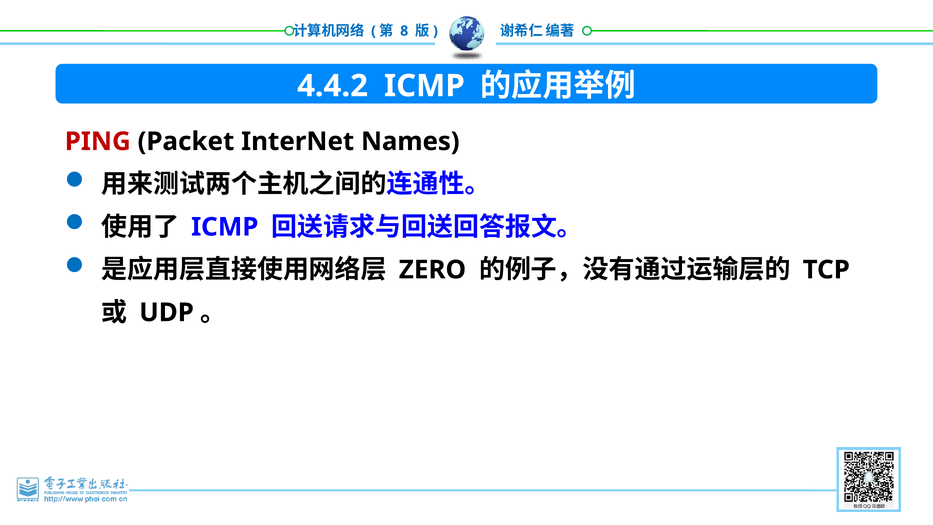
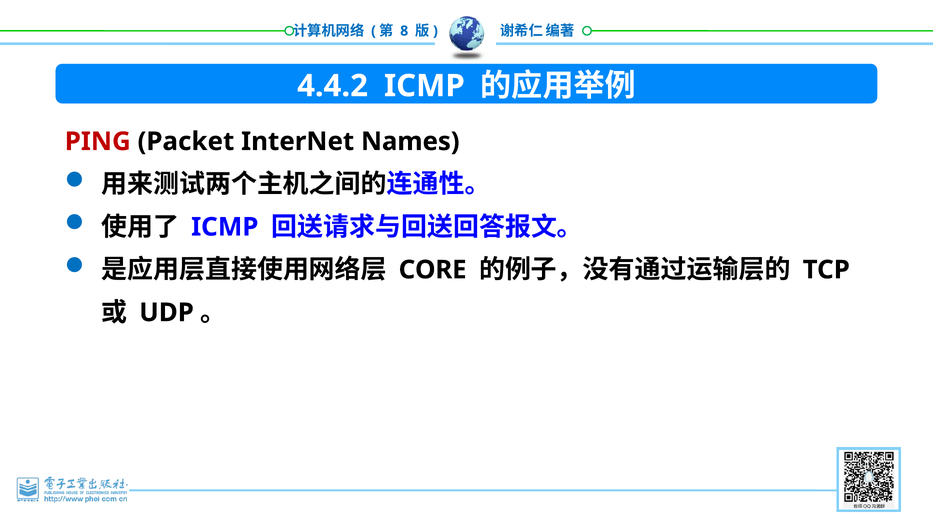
ZERO: ZERO -> CORE
